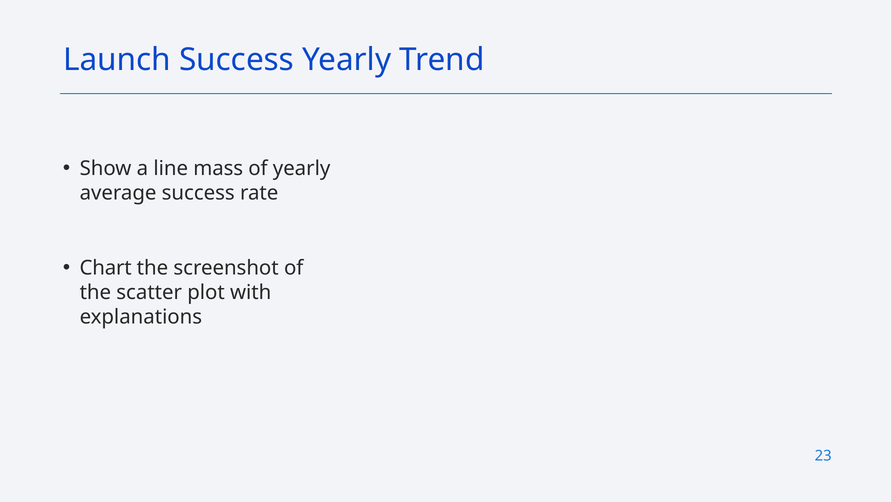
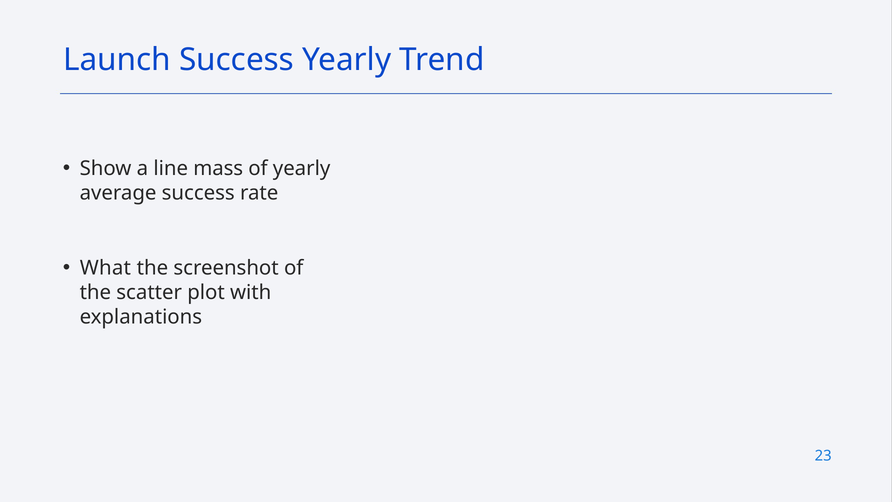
Chart: Chart -> What
